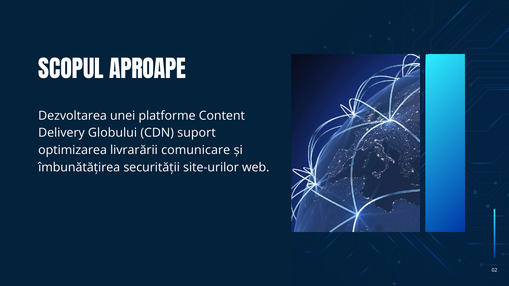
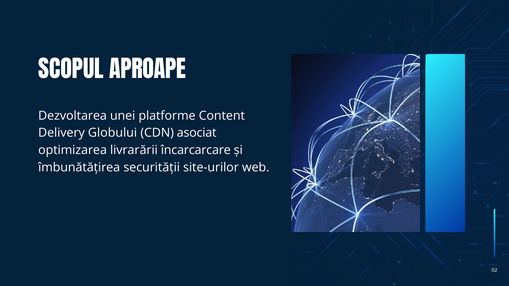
suport: suport -> asociat
comunicare: comunicare -> încarcarcare
